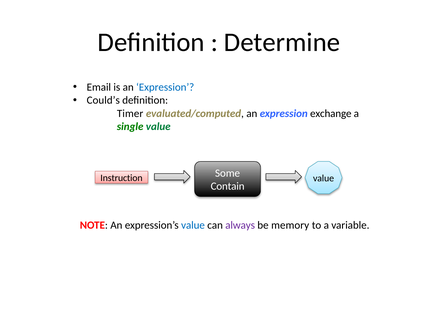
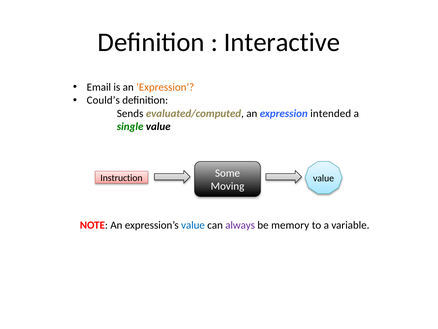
Determine: Determine -> Interactive
Expression at (165, 87) colour: blue -> orange
Timer: Timer -> Sends
exchange: exchange -> intended
value at (158, 126) colour: green -> black
Contain: Contain -> Moving
